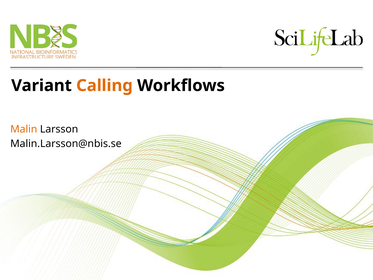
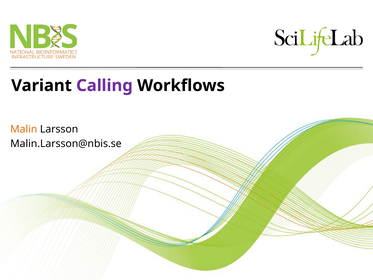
Calling colour: orange -> purple
